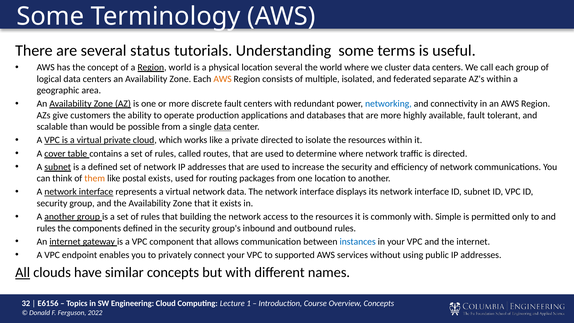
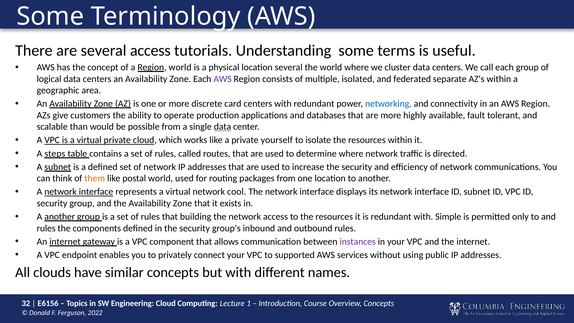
several status: status -> access
AWS at (223, 79) colour: orange -> purple
discrete fault: fault -> card
private directed: directed -> yourself
cover: cover -> steps
postal exists: exists -> world
network data: data -> cool
is commonly: commonly -> redundant
instances colour: blue -> purple
All underline: present -> none
